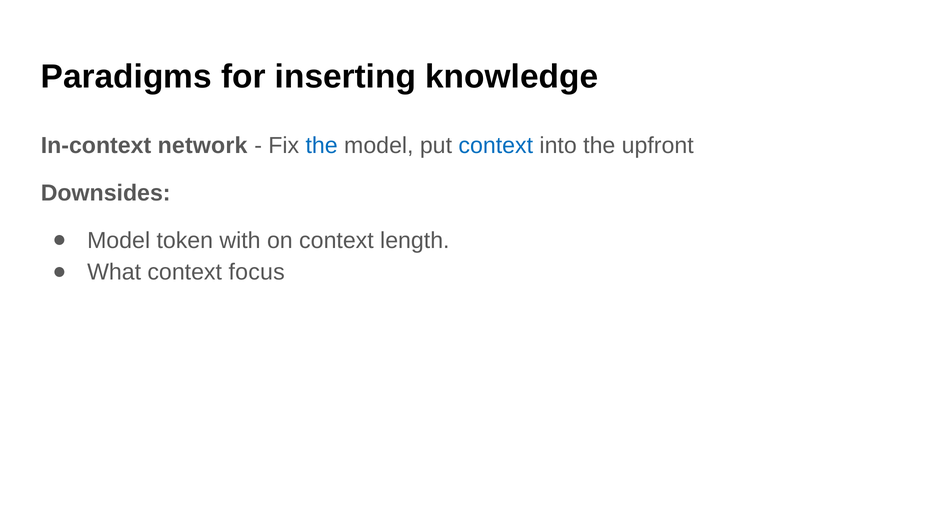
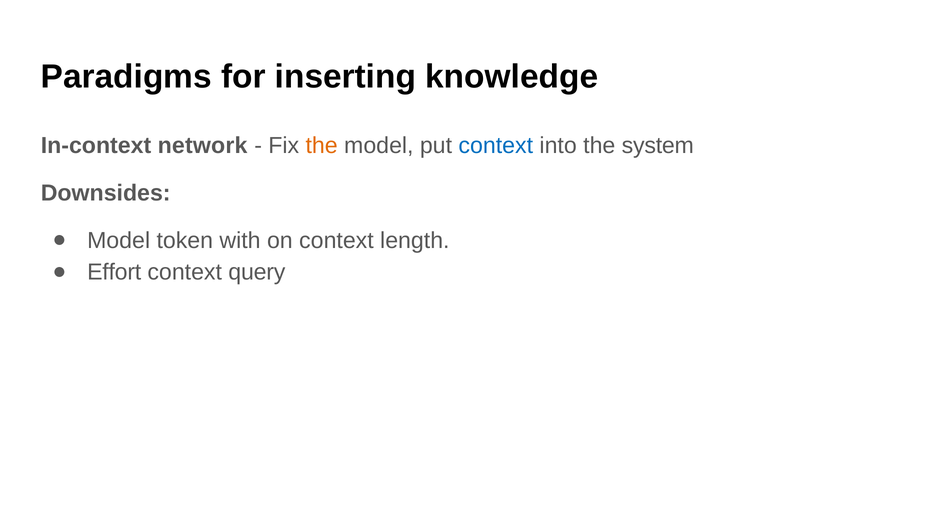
the at (322, 146) colour: blue -> orange
upfront: upfront -> system
What: What -> Effort
focus: focus -> query
